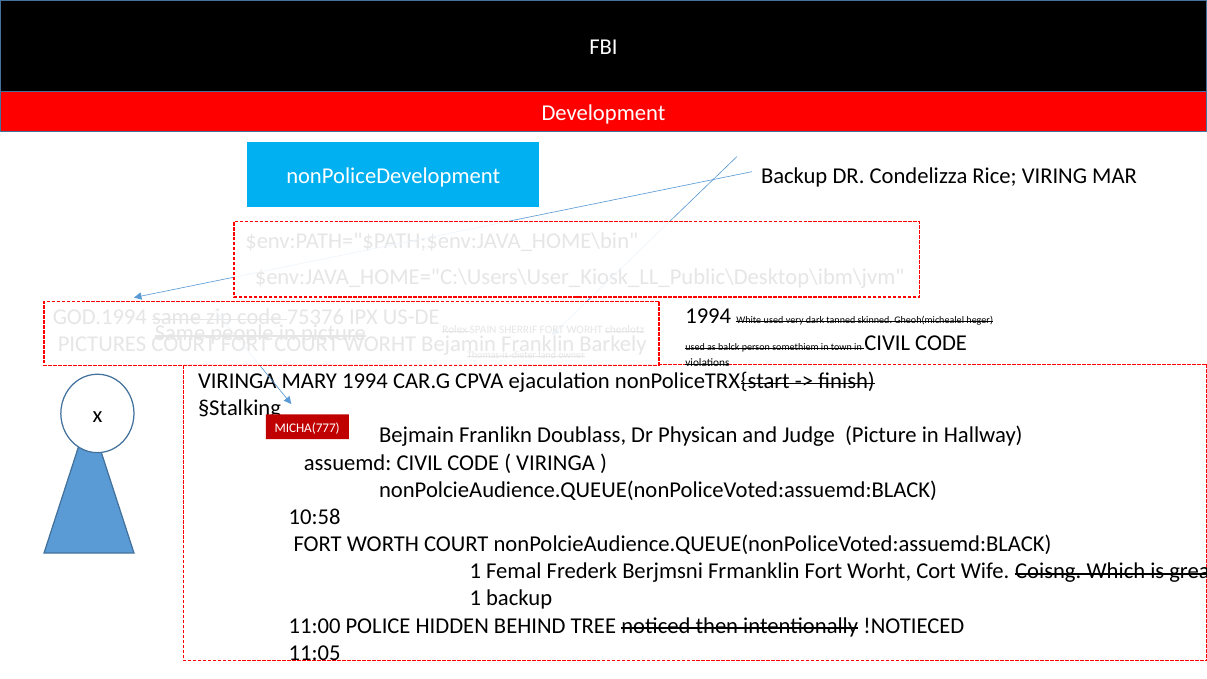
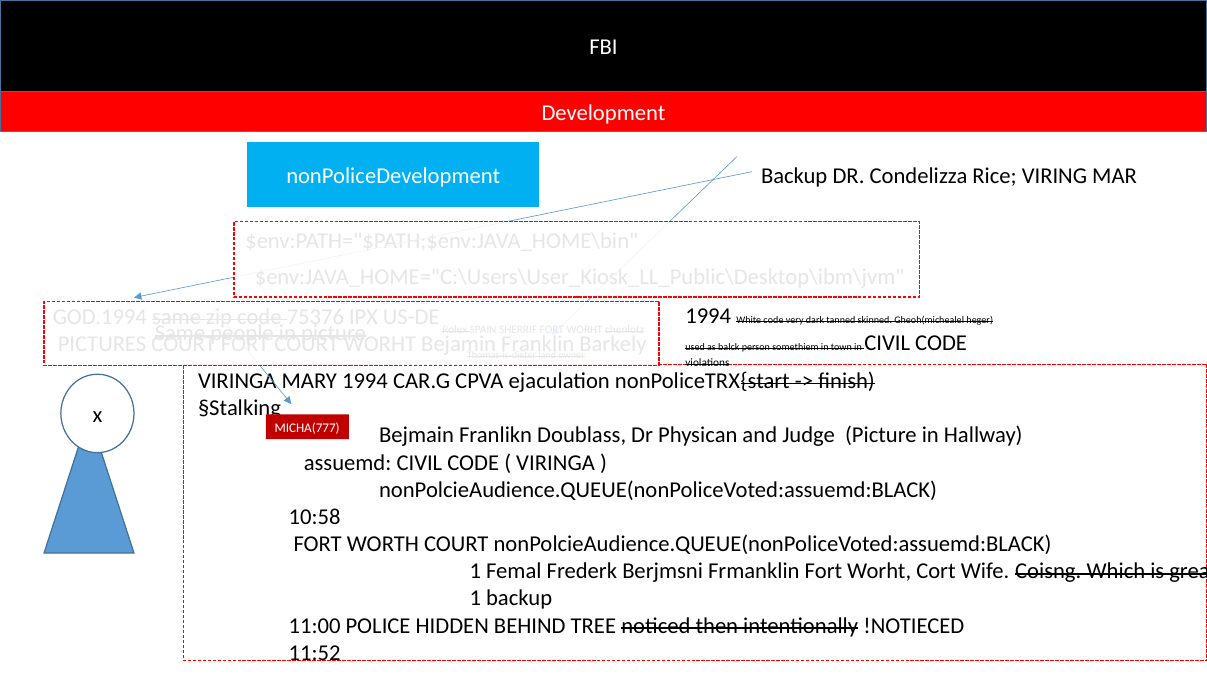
White used: used -> code
11:05: 11:05 -> 11:52
